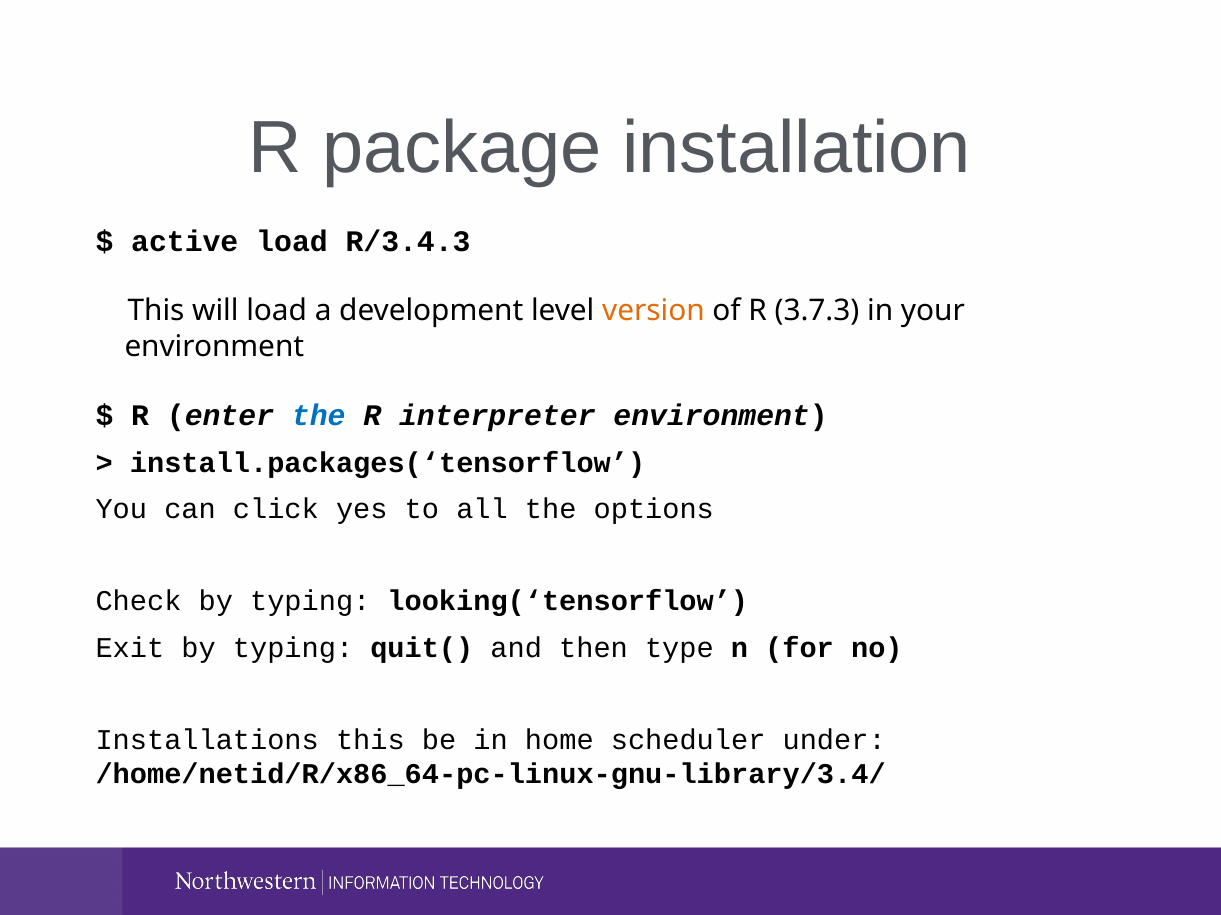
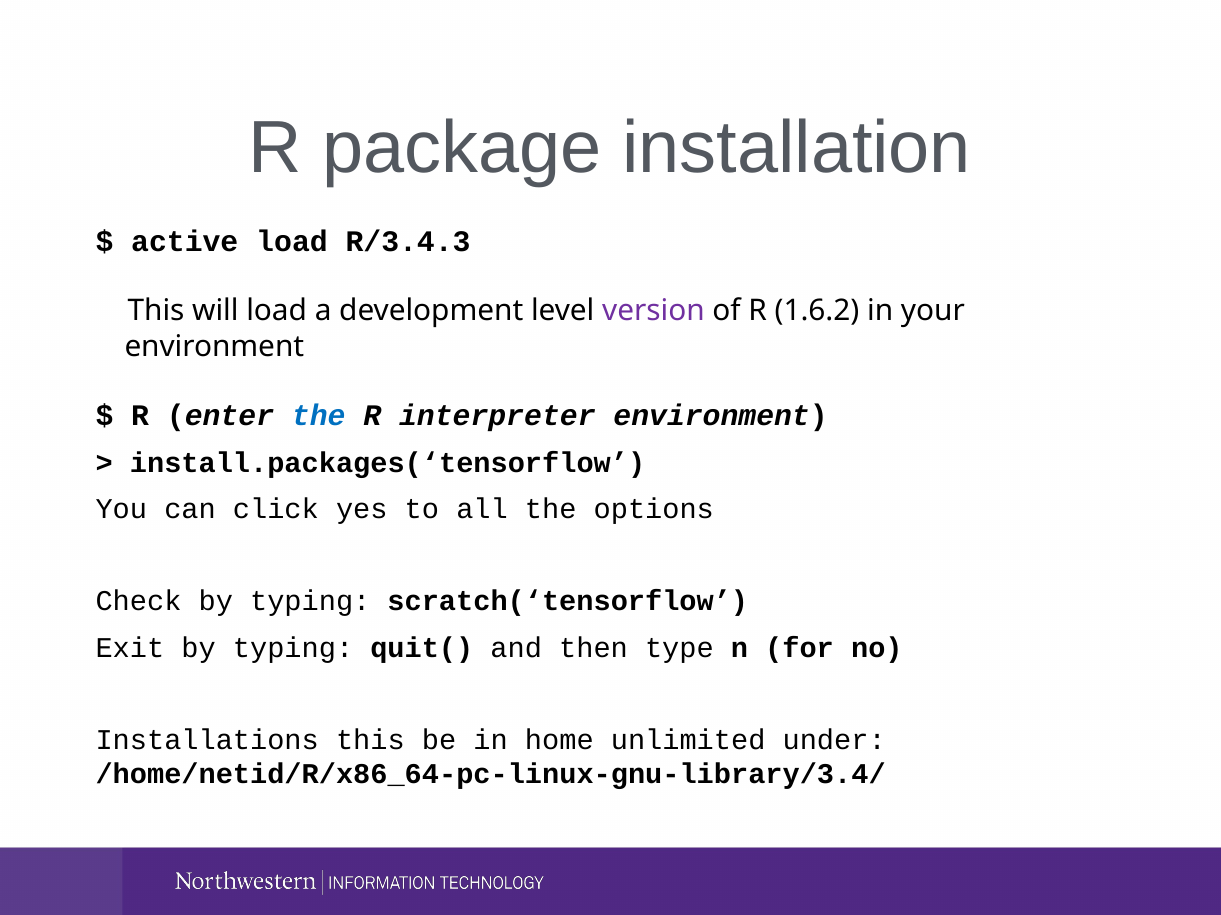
version colour: orange -> purple
3.7.3: 3.7.3 -> 1.6.2
looking(‘tensorflow: looking(‘tensorflow -> scratch(‘tensorflow
scheduler: scheduler -> unlimited
